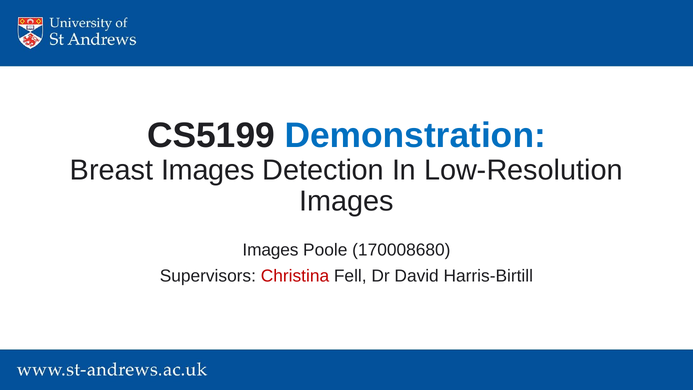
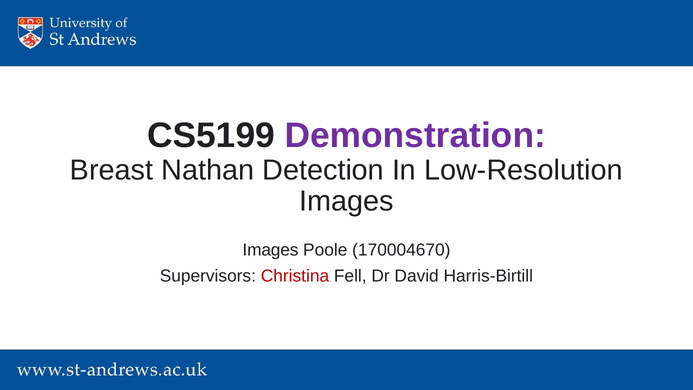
Demonstration colour: blue -> purple
Breast Images: Images -> Nathan
170008680: 170008680 -> 170004670
